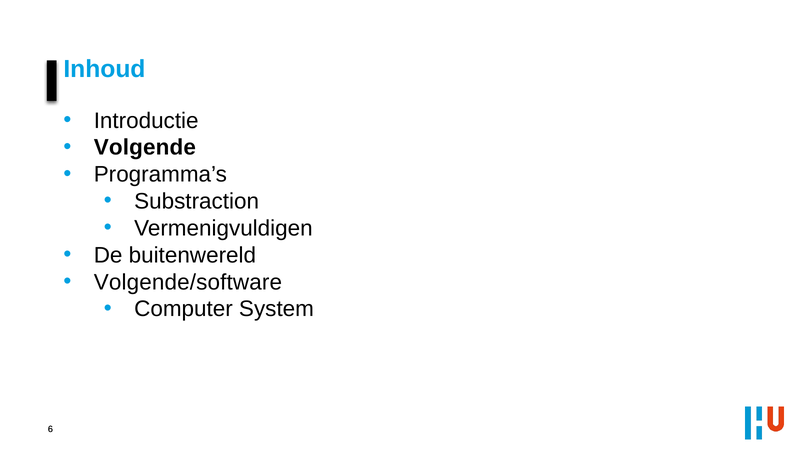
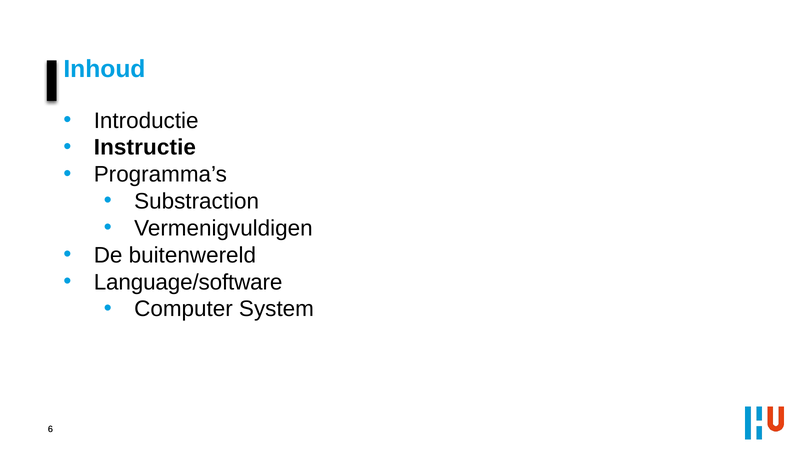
Volgende: Volgende -> Instructie
Volgende/software: Volgende/software -> Language/software
